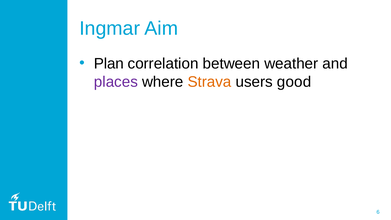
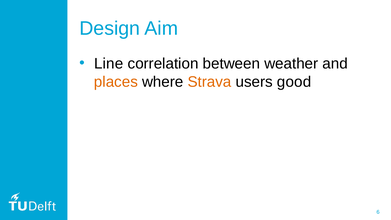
Ingmar: Ingmar -> Design
Plan: Plan -> Line
places colour: purple -> orange
